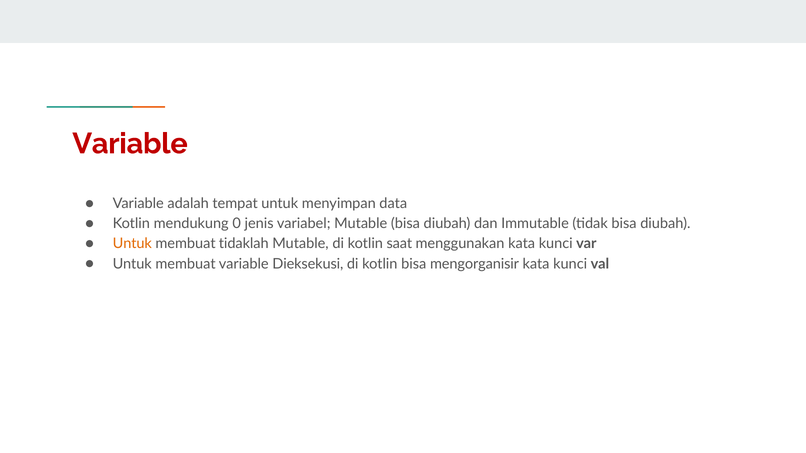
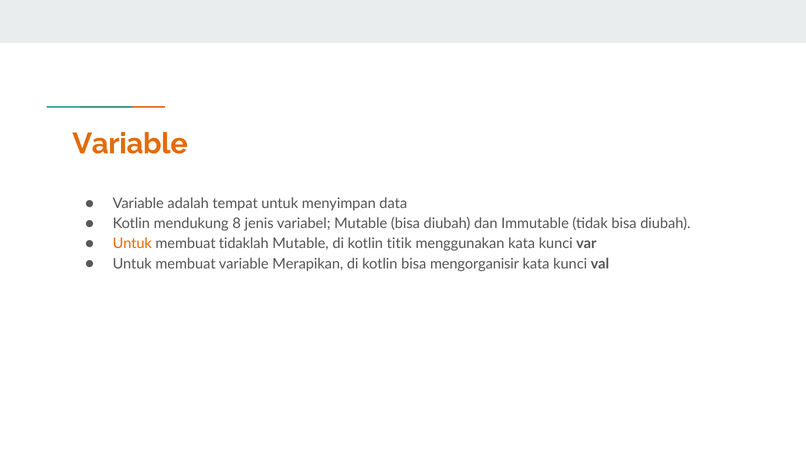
Variable at (130, 144) colour: red -> orange
0: 0 -> 8
saat: saat -> titik
Dieksekusi: Dieksekusi -> Merapikan
